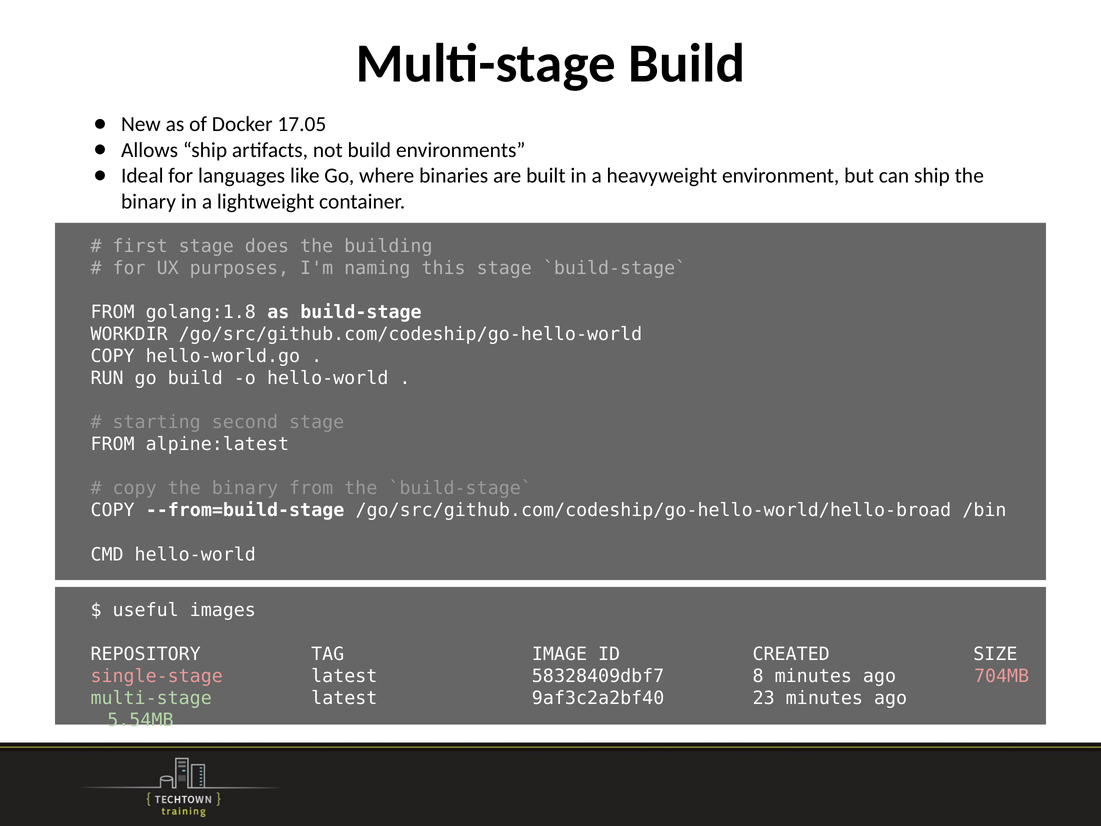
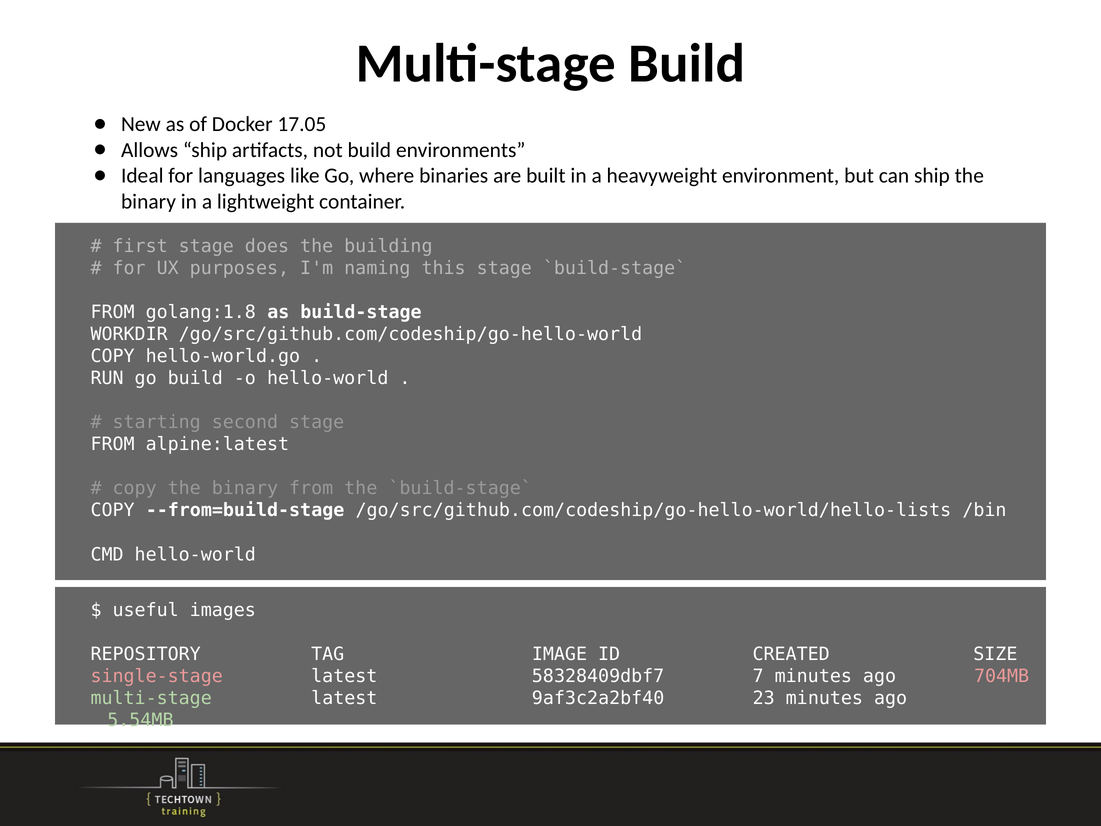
/go/src/github.com/codeship/go-hello-world/hello-broad: /go/src/github.com/codeship/go-hello-world/hello-broad -> /go/src/github.com/codeship/go-hello-world/hello-lists
8: 8 -> 7
